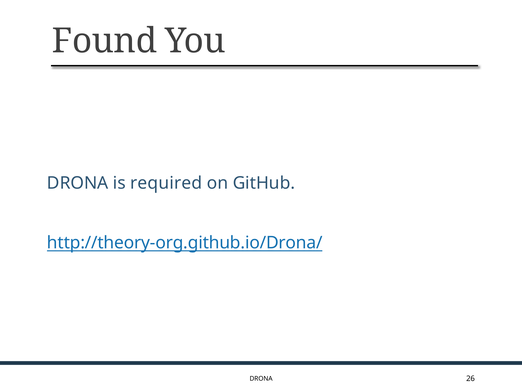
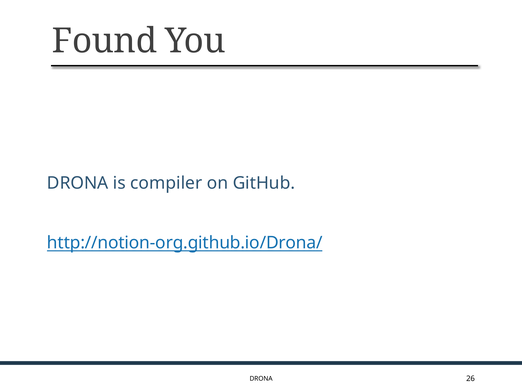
required: required -> compiler
http://theory-org.github.io/Drona/: http://theory-org.github.io/Drona/ -> http://notion-org.github.io/Drona/
